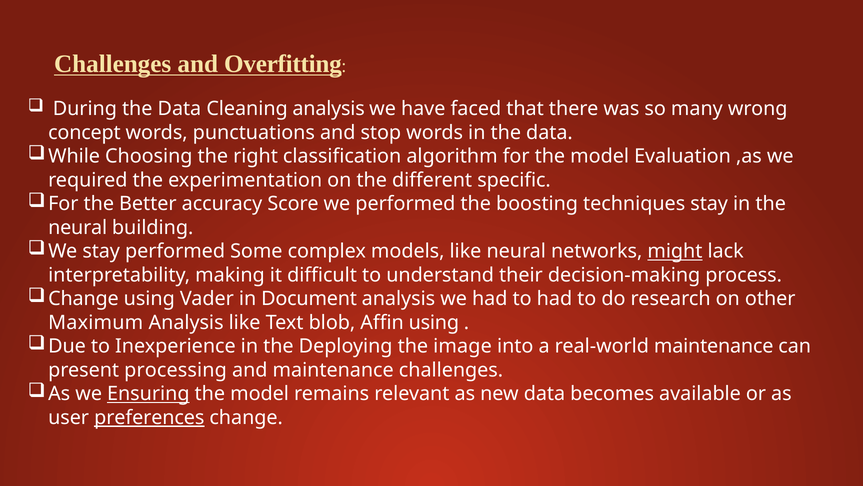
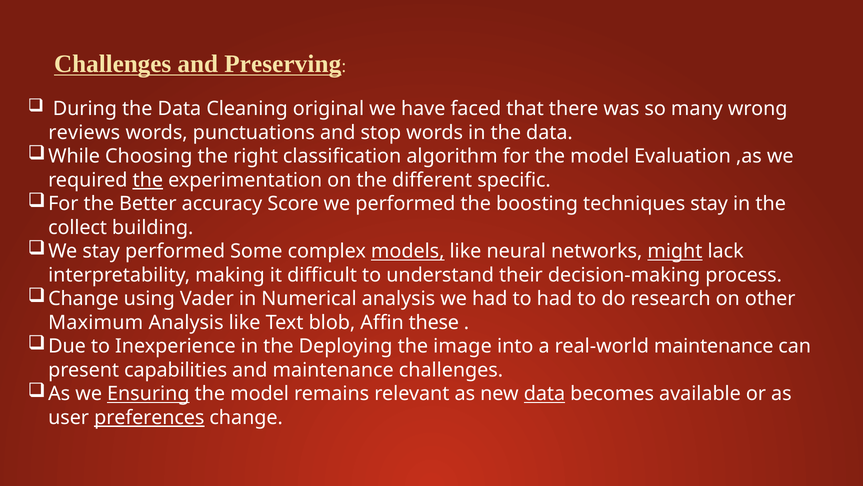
Overfitting: Overfitting -> Preserving
Cleaning analysis: analysis -> original
concept: concept -> reviews
the at (148, 180) underline: none -> present
neural at (78, 227): neural -> collect
models underline: none -> present
Document: Document -> Numerical
Affin using: using -> these
processing: processing -> capabilities
data at (544, 393) underline: none -> present
